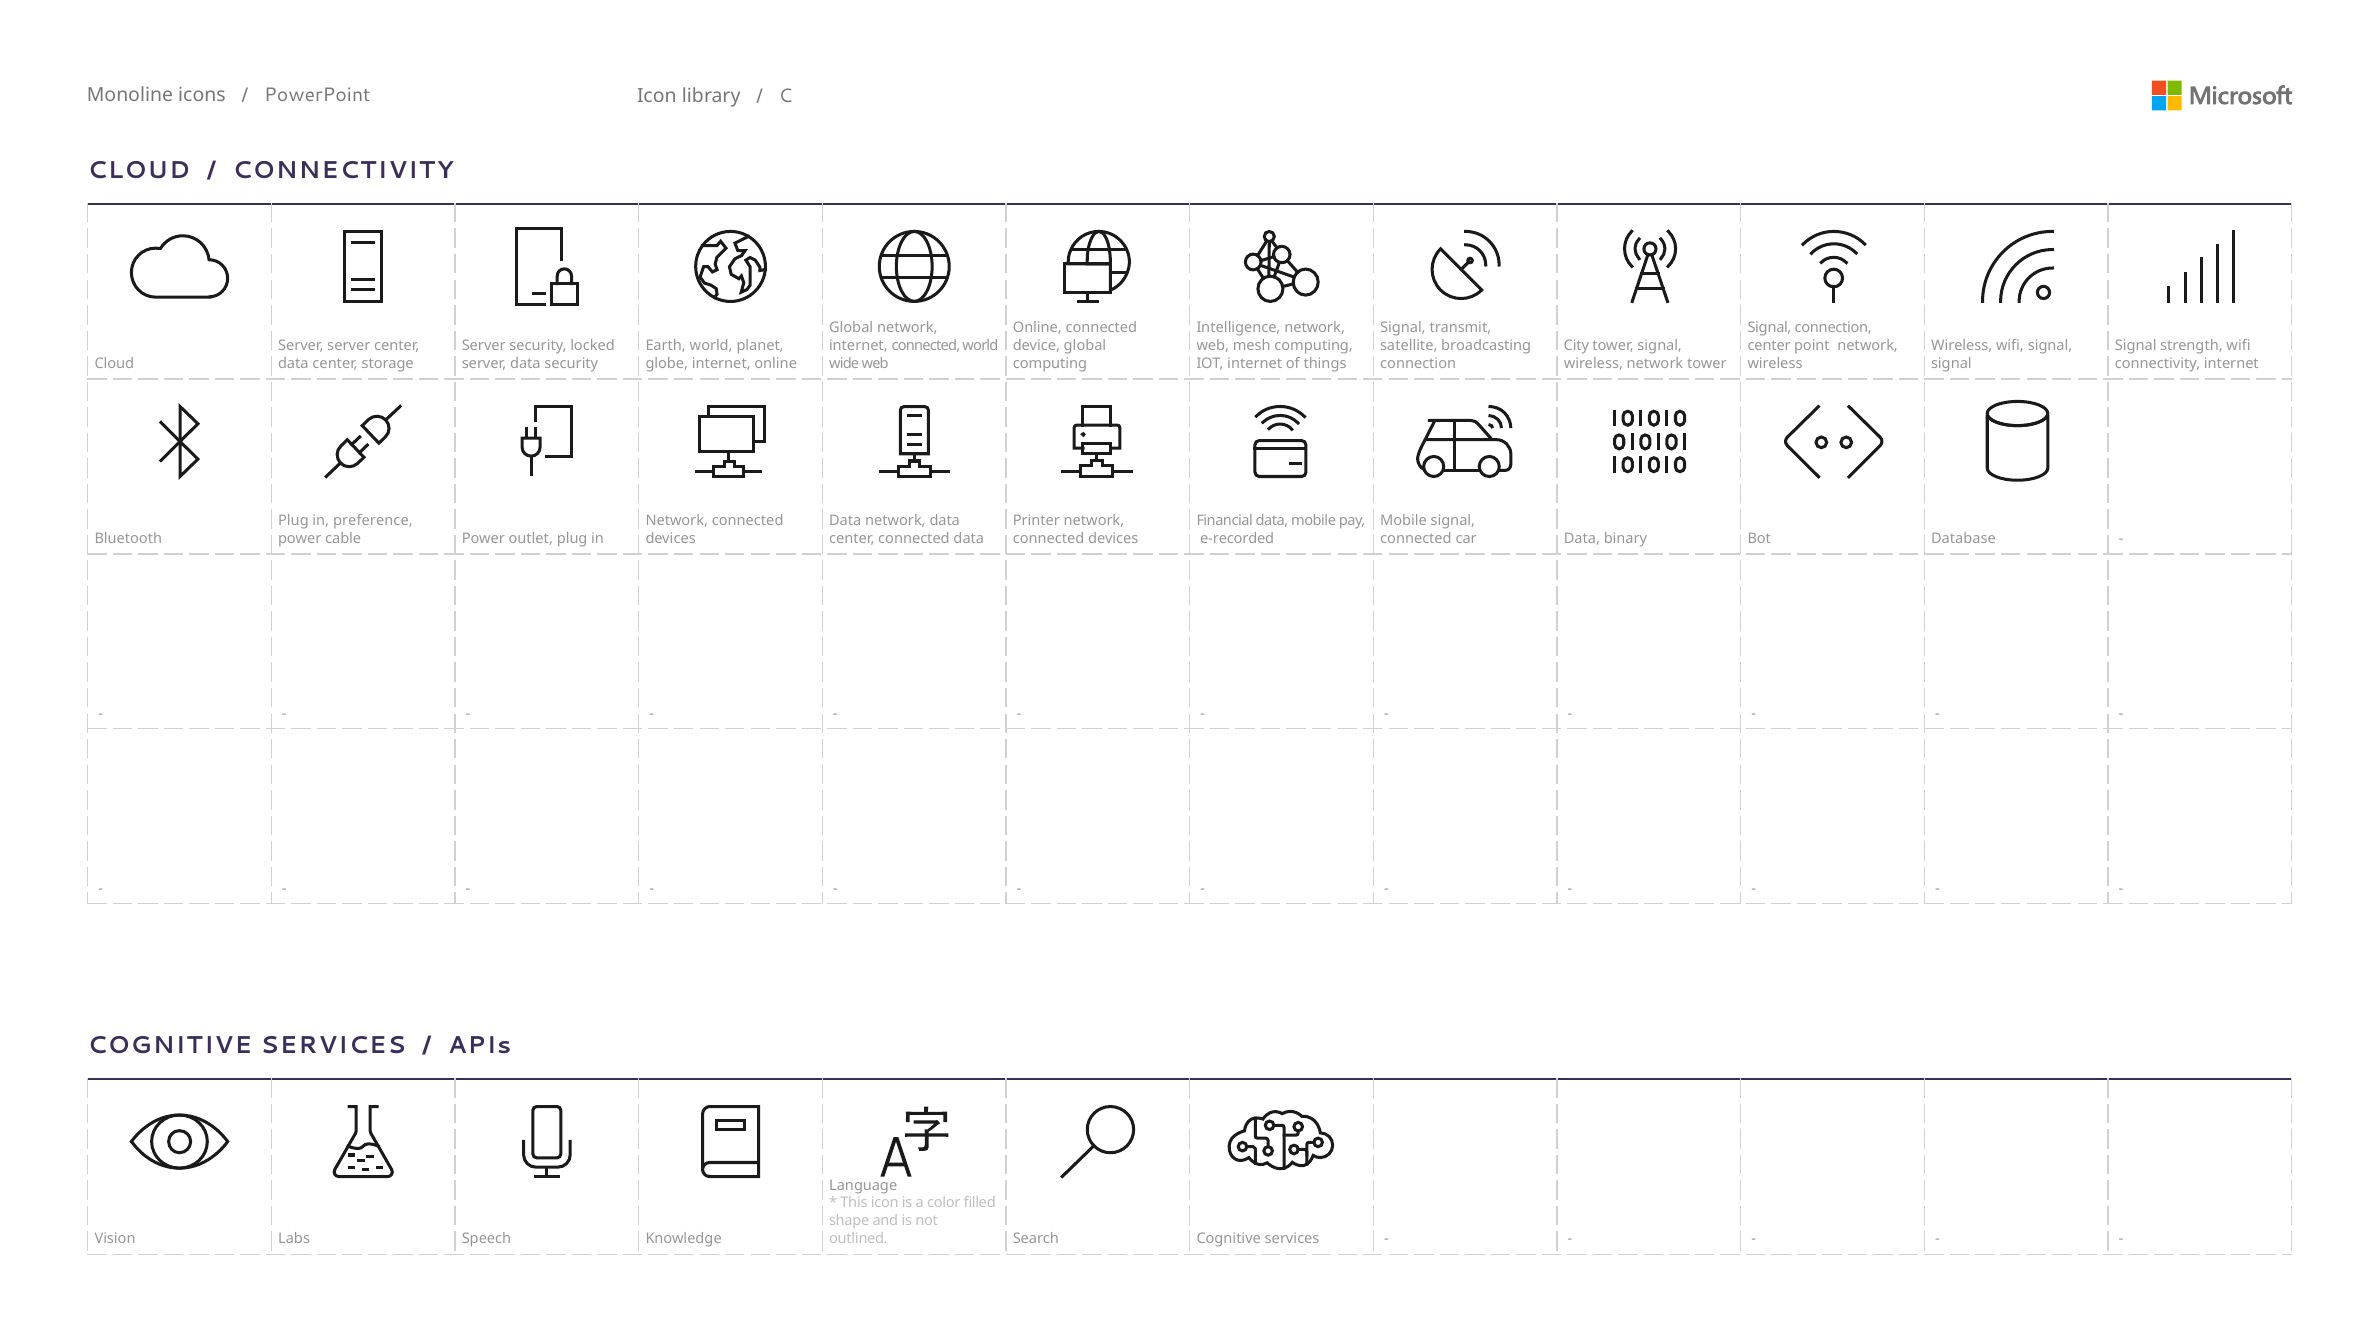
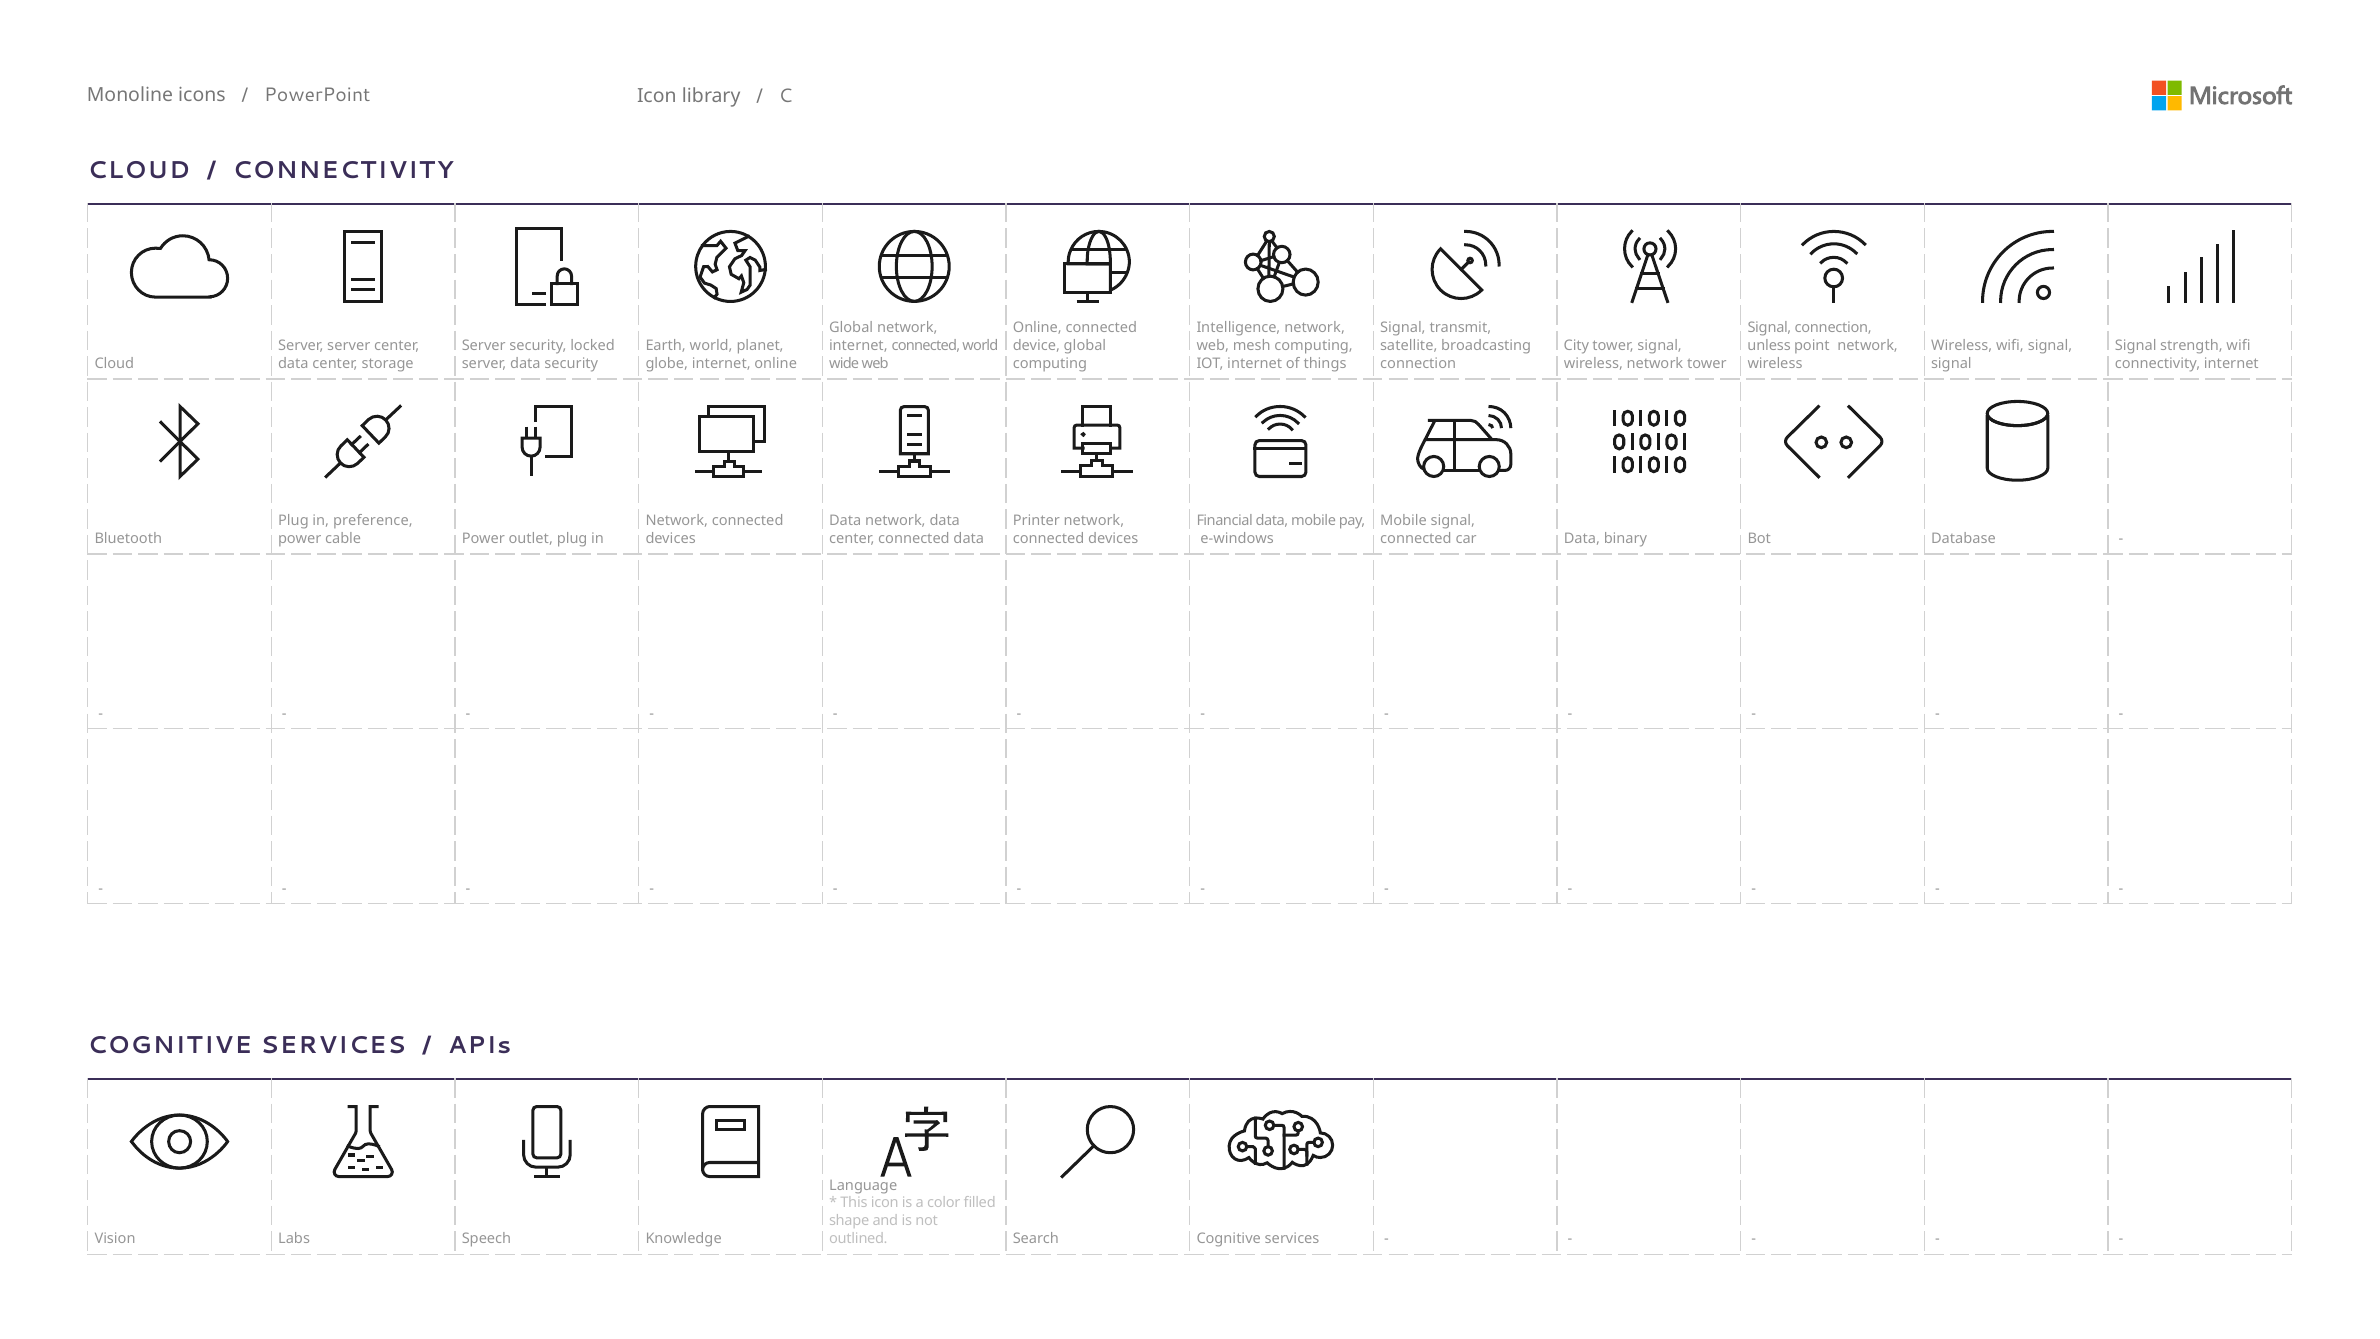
center at (1769, 346): center -> unless
e-recorded: e-recorded -> e-windows
